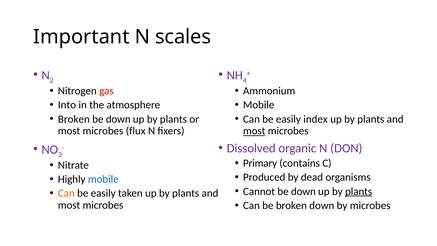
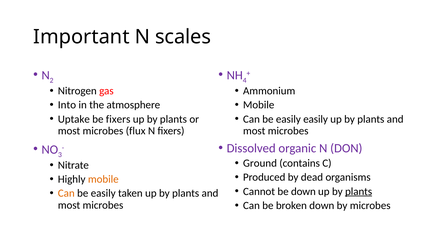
Broken at (74, 119): Broken -> Uptake
down at (118, 119): down -> fixers
easily index: index -> easily
most at (254, 131) underline: present -> none
Primary: Primary -> Ground
mobile at (103, 179) colour: blue -> orange
